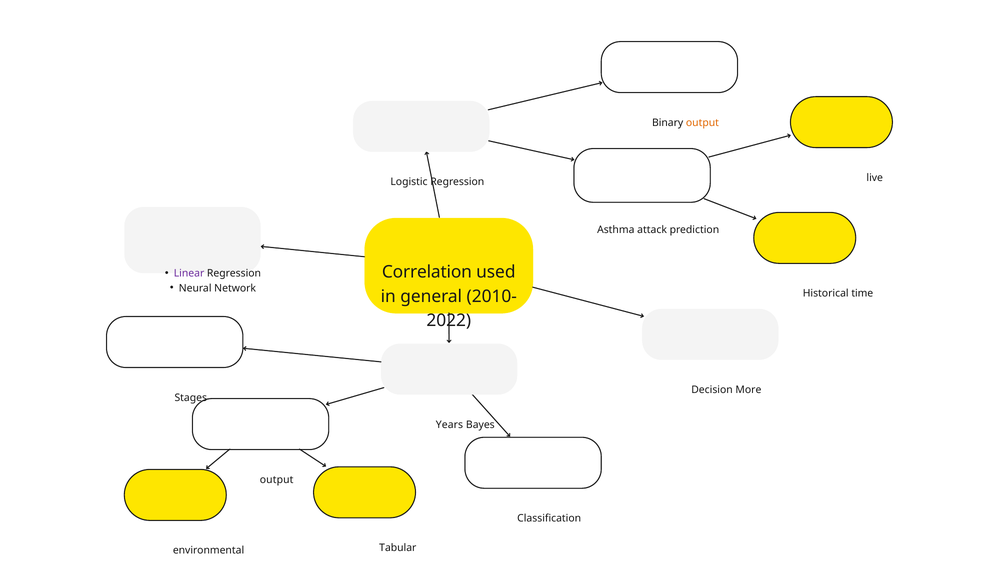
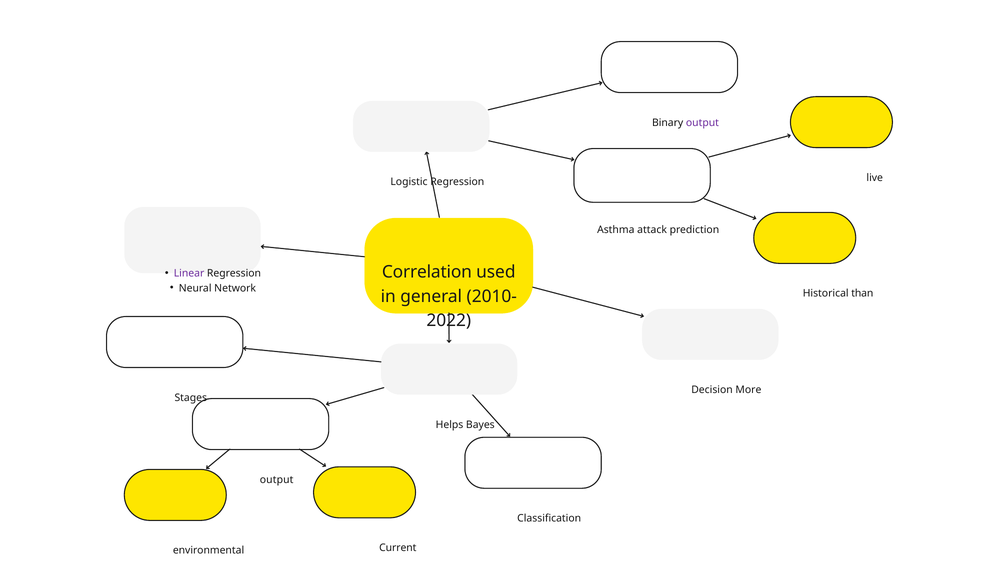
output at (702, 123) colour: orange -> purple
time: time -> than
Years: Years -> Helps
Tabular: Tabular -> Current
